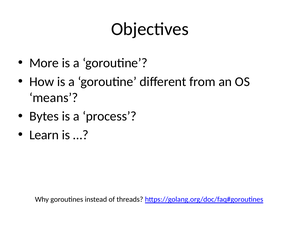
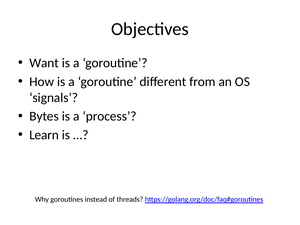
More: More -> Want
means: means -> signals
